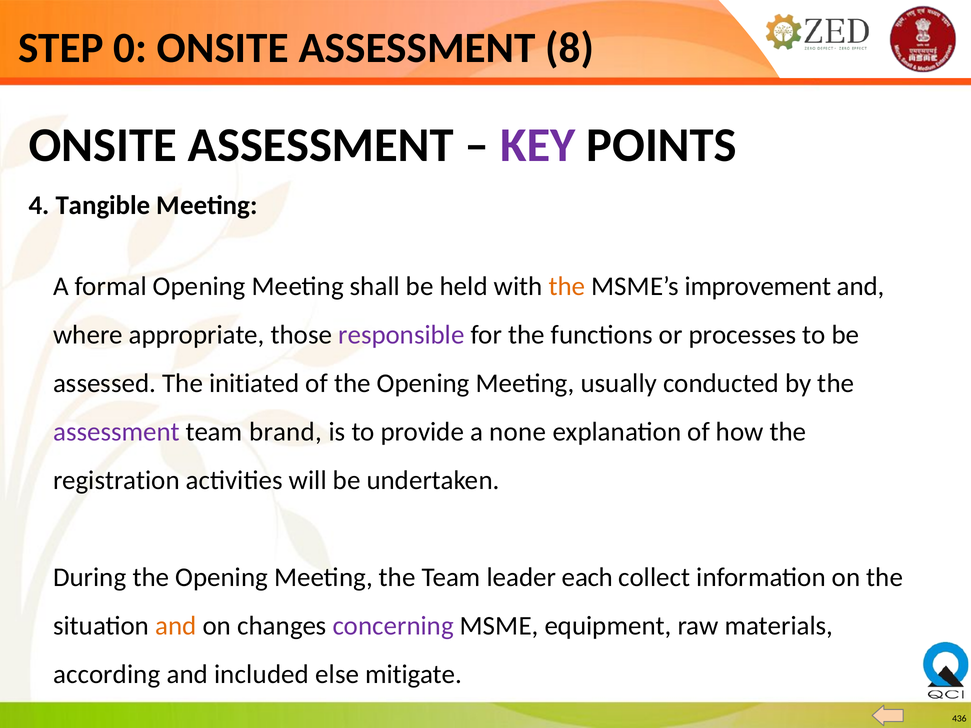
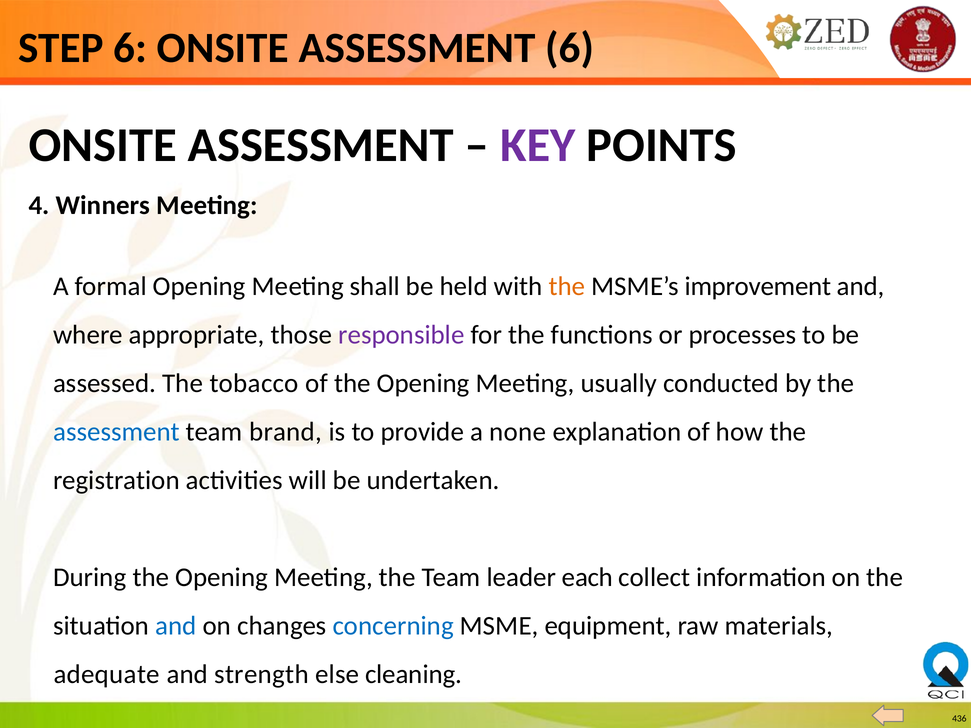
STEP 0: 0 -> 6
ASSESSMENT 8: 8 -> 6
Tangible: Tangible -> Winners
initiated: initiated -> tobacco
assessment at (116, 432) colour: purple -> blue
and at (176, 626) colour: orange -> blue
concerning colour: purple -> blue
according: according -> adequate
included: included -> strength
mitigate: mitigate -> cleaning
